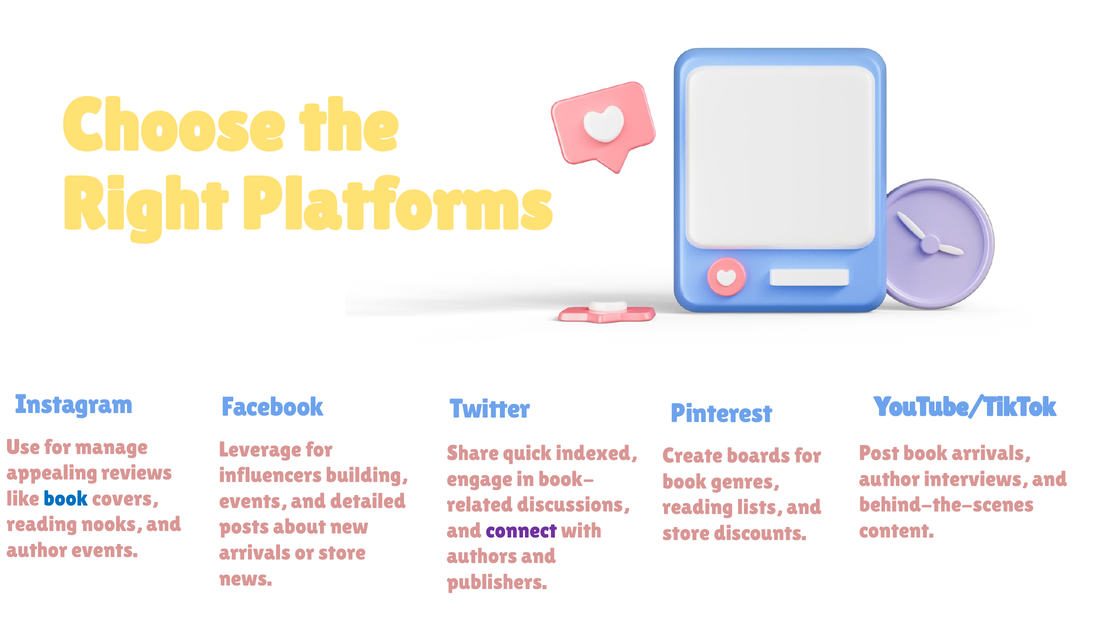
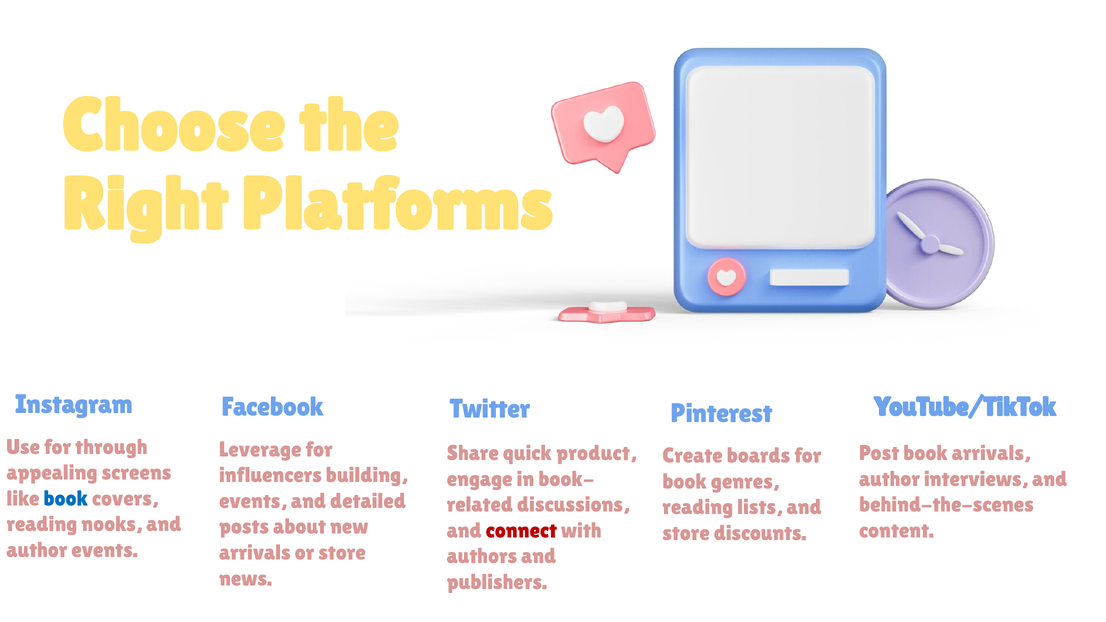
manage: manage -> through
indexed: indexed -> product
reviews: reviews -> screens
connect colour: purple -> red
